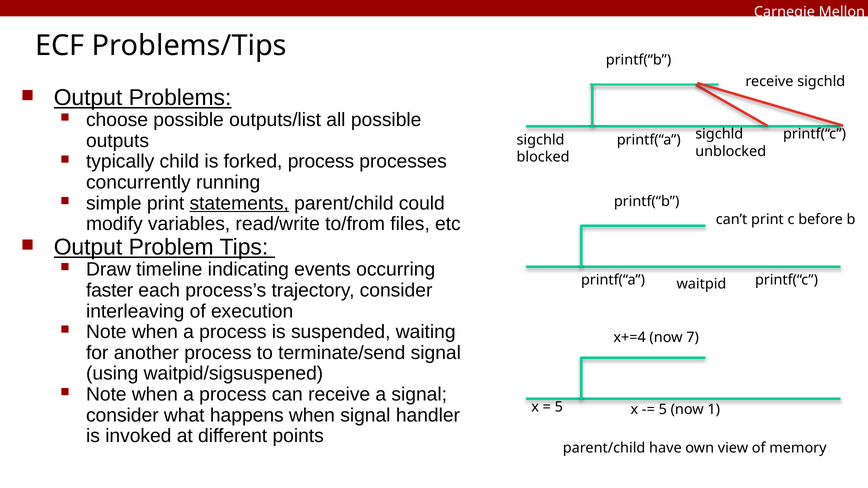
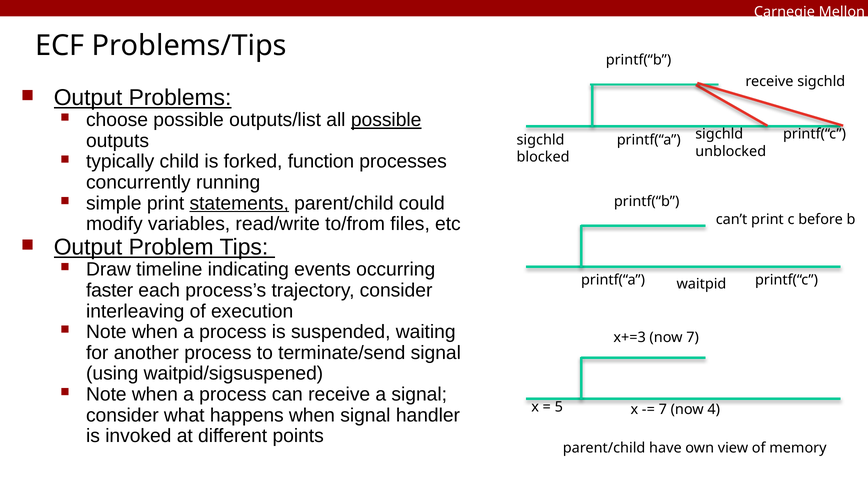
possible at (386, 120) underline: none -> present
forked process: process -> function
x+=4: x+=4 -> x+=3
5 at (663, 410): 5 -> 7
1: 1 -> 4
